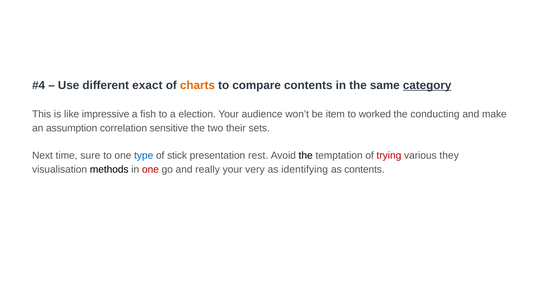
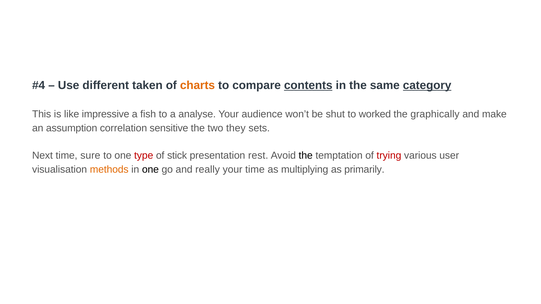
exact: exact -> taken
contents at (308, 86) underline: none -> present
election: election -> analyse
item: item -> shut
conducting: conducting -> graphically
their: their -> they
type colour: blue -> red
they: they -> user
methods colour: black -> orange
one at (150, 170) colour: red -> black
your very: very -> time
identifying: identifying -> multiplying
as contents: contents -> primarily
